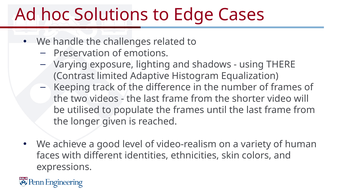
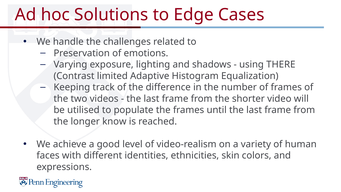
given: given -> know
